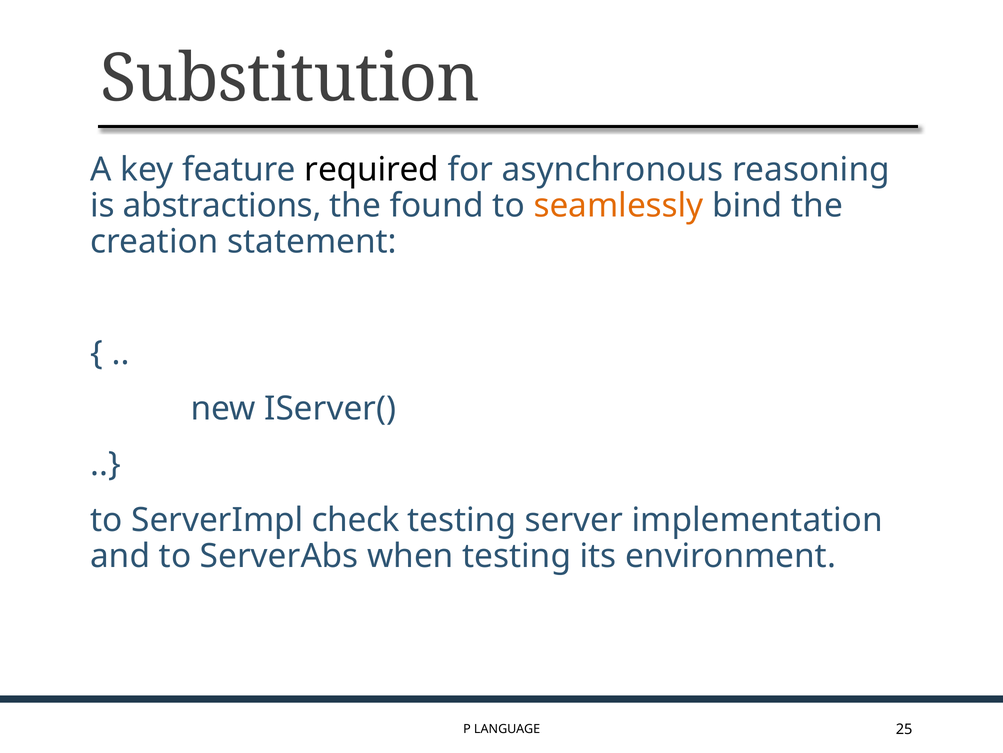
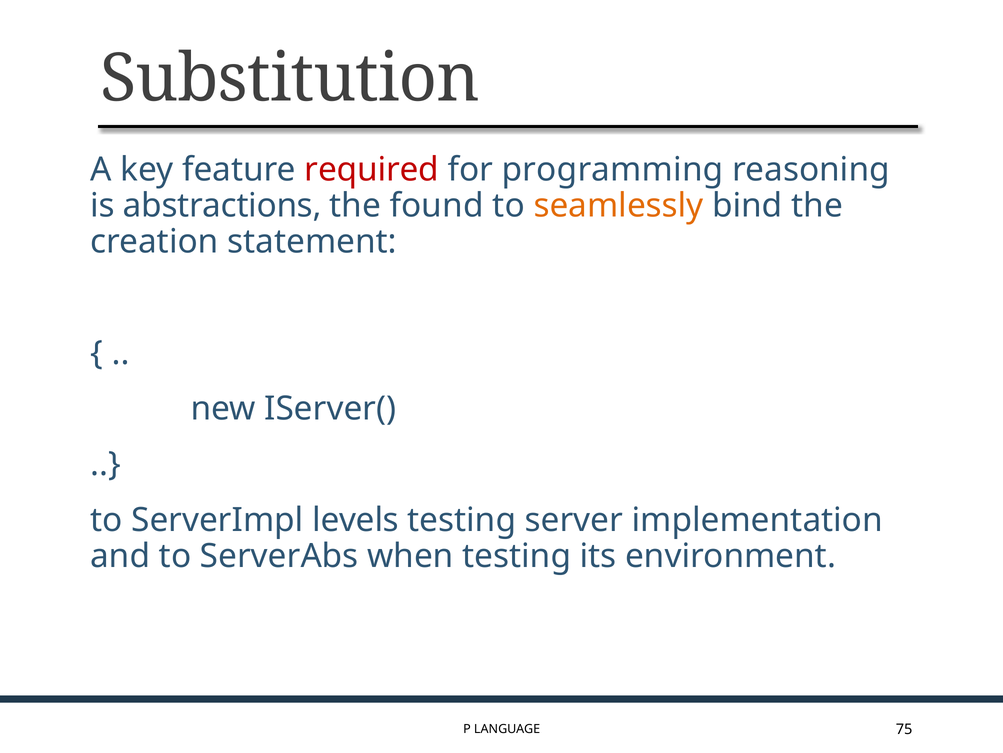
required colour: black -> red
asynchronous: asynchronous -> programming
check: check -> levels
25: 25 -> 75
